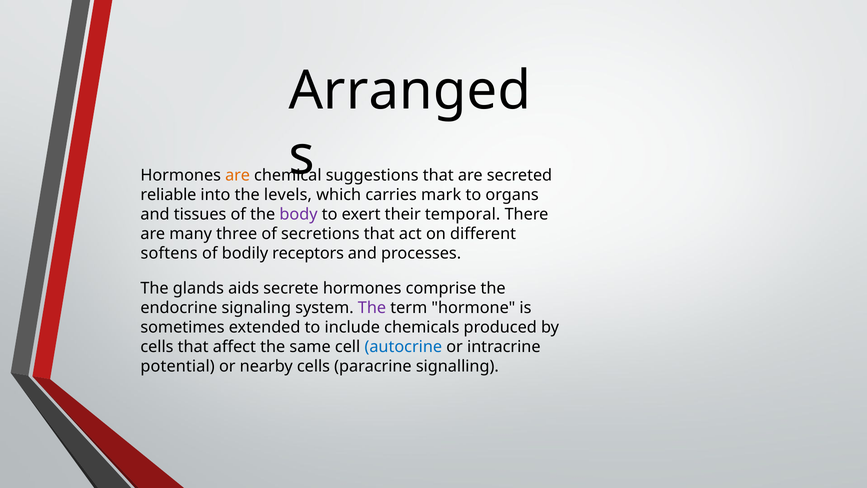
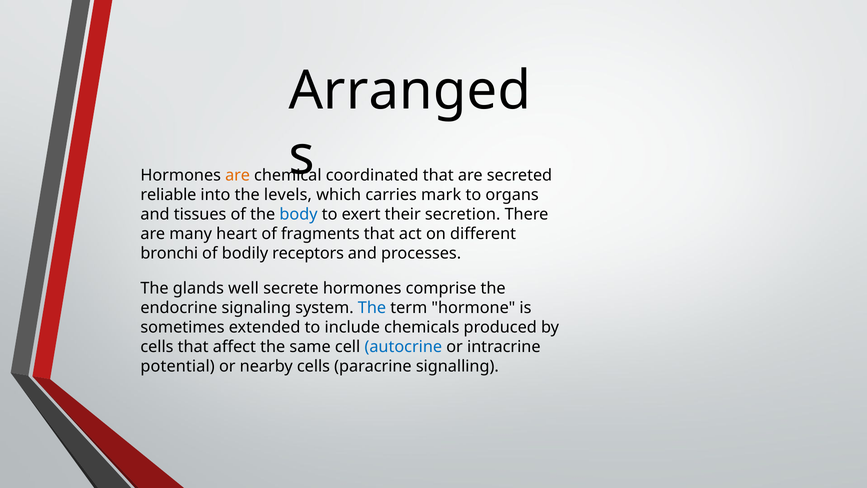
suggestions: suggestions -> coordinated
body colour: purple -> blue
temporal: temporal -> secretion
three: three -> heart
secretions: secretions -> fragments
softens: softens -> bronchi
aids: aids -> well
The at (372, 308) colour: purple -> blue
